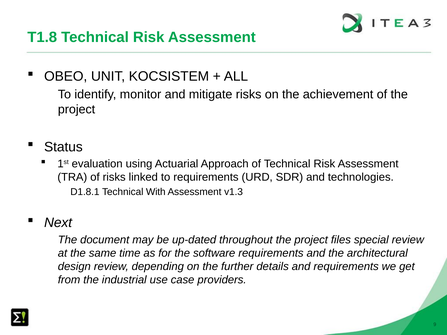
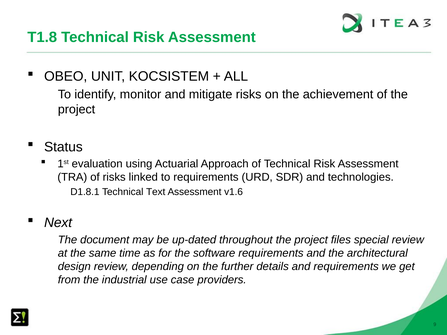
With: With -> Text
v1.3: v1.3 -> v1.6
